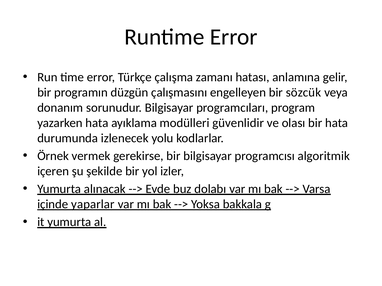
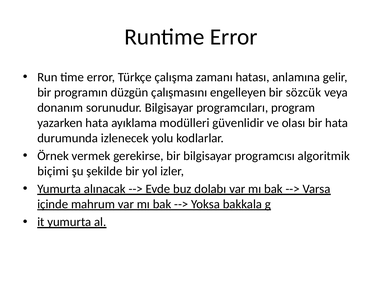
içeren: içeren -> biçimi
yaparlar: yaparlar -> mahrum
